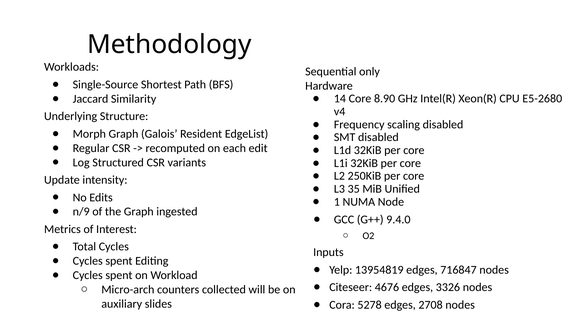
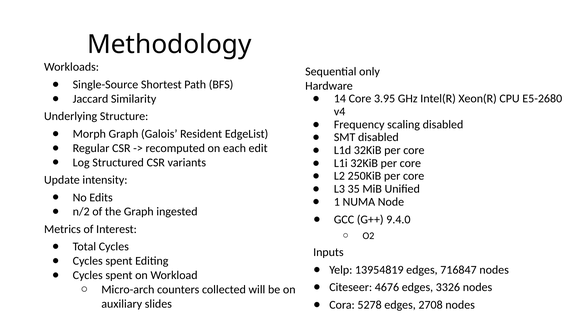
8.90: 8.90 -> 3.95
n/9: n/9 -> n/2
